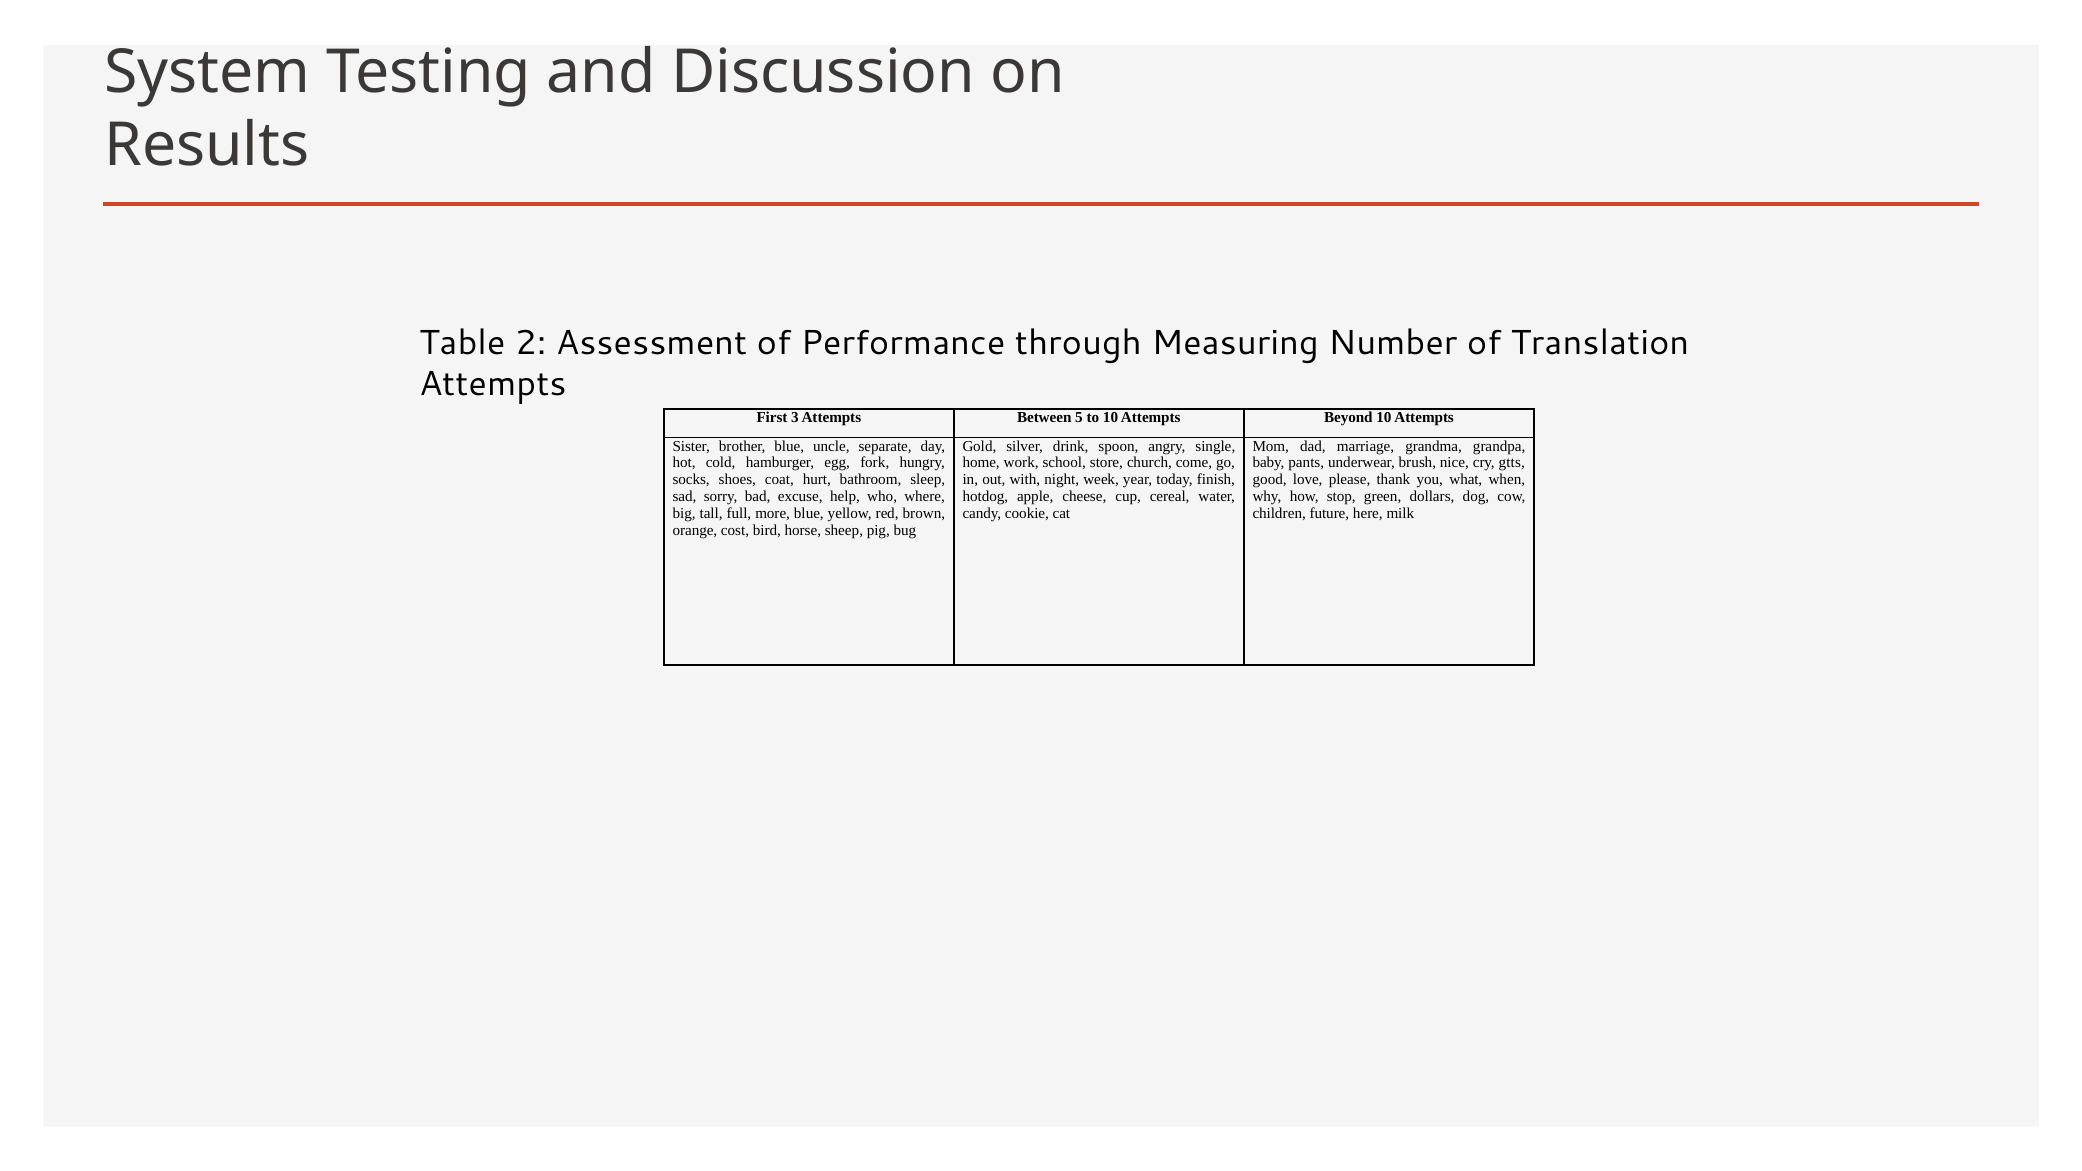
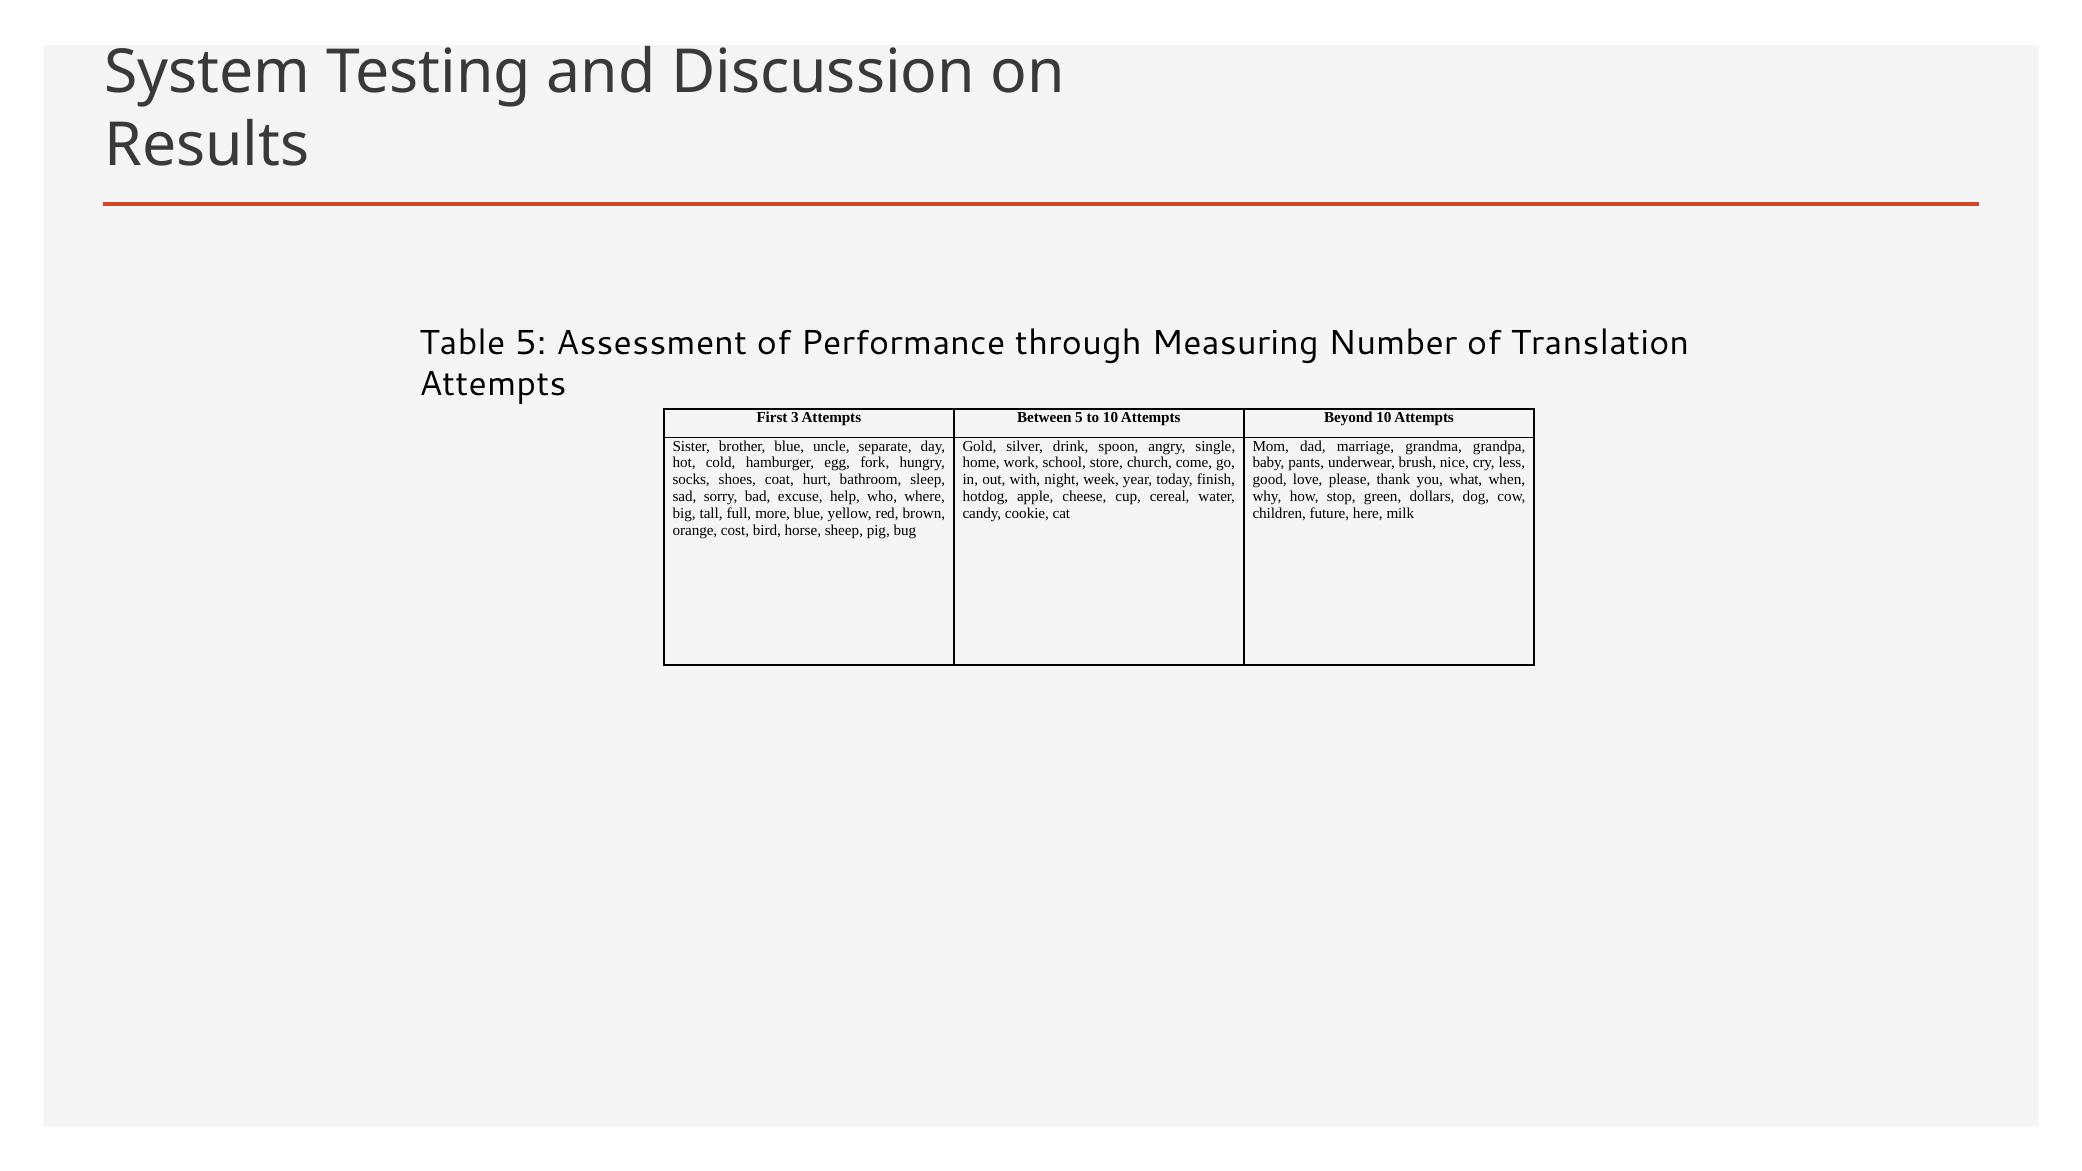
Table 2: 2 -> 5
gtts: gtts -> less
